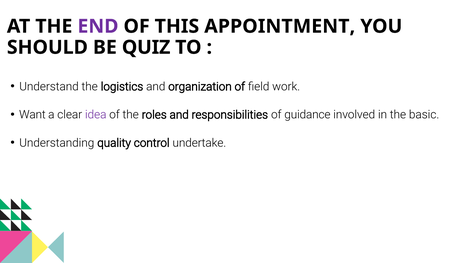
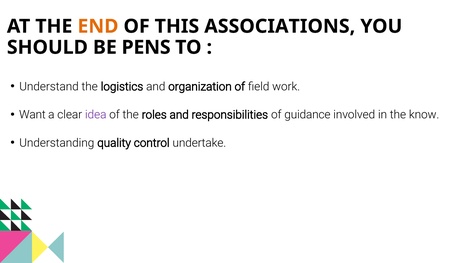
END colour: purple -> orange
APPOINTMENT: APPOINTMENT -> ASSOCIATIONS
QUIZ: QUIZ -> PENS
basic: basic -> know
